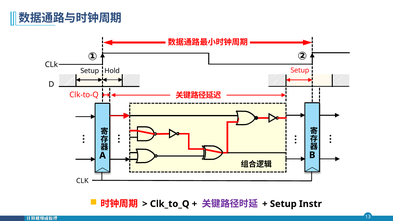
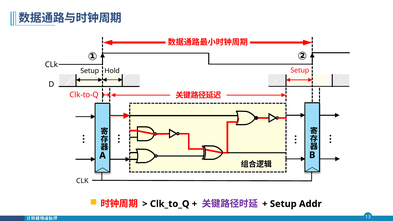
Instr: Instr -> Addr
